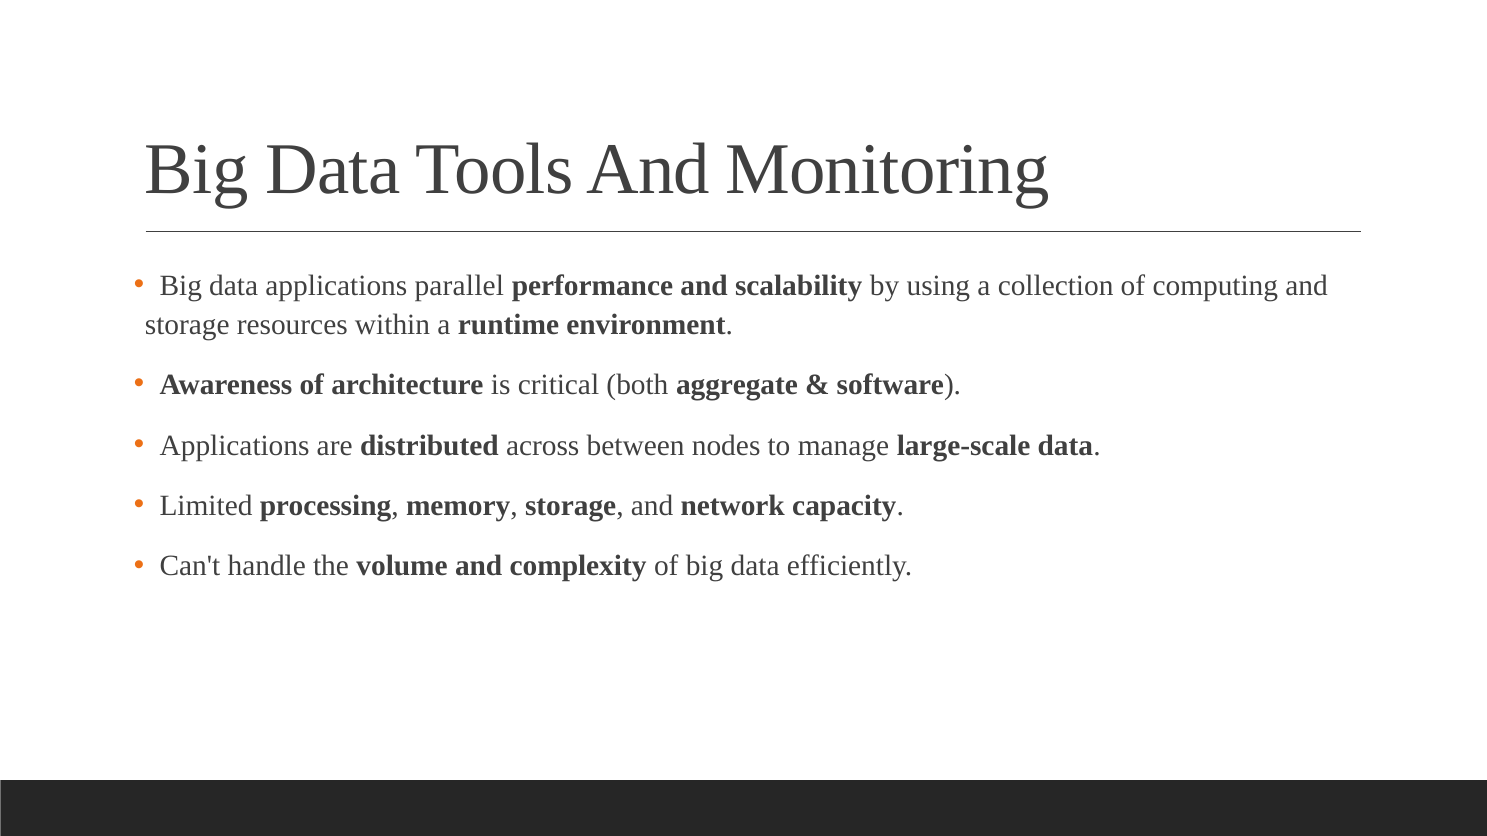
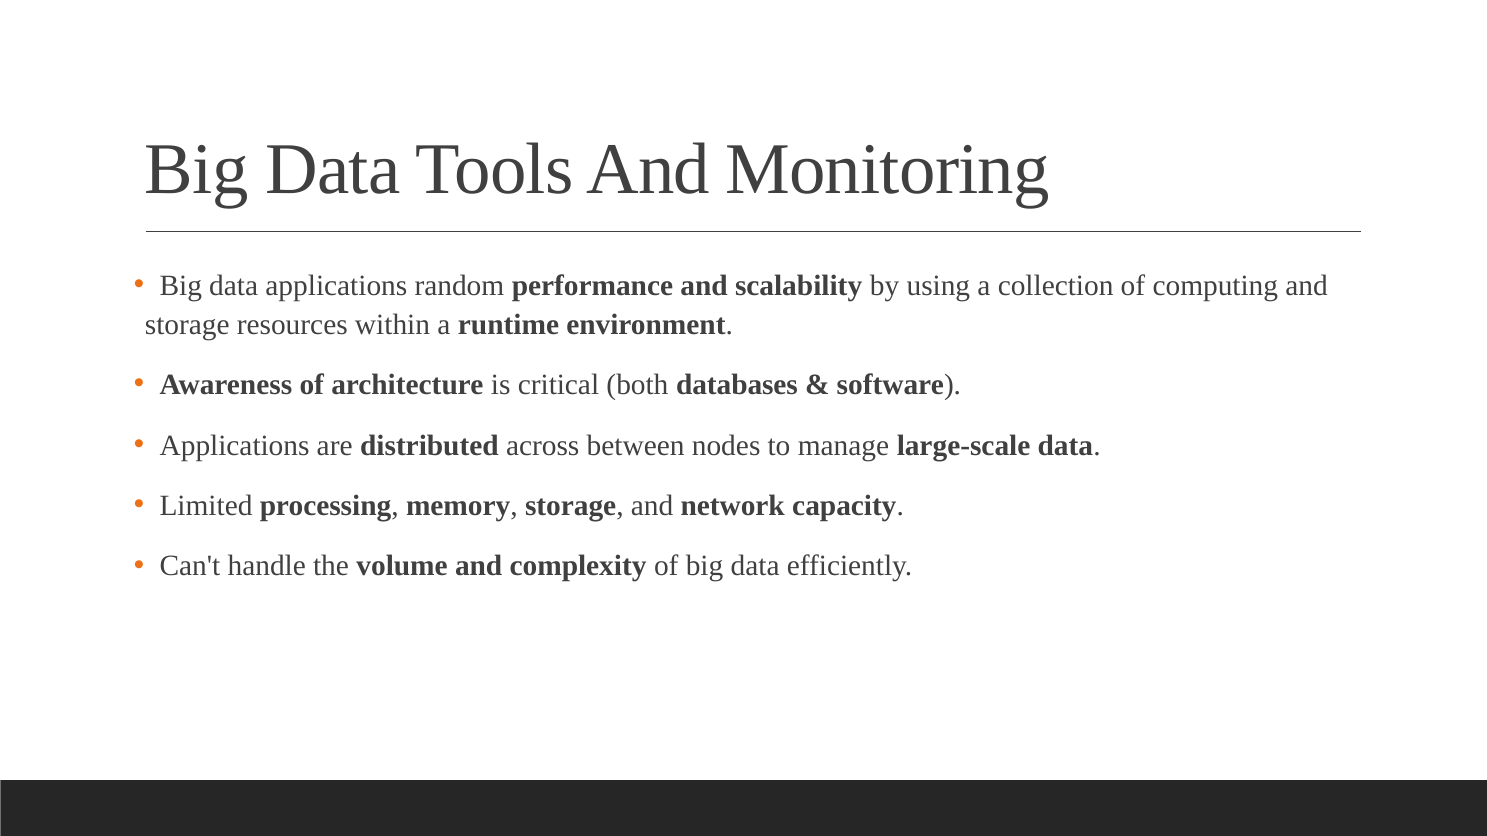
parallel: parallel -> random
aggregate: aggregate -> databases
